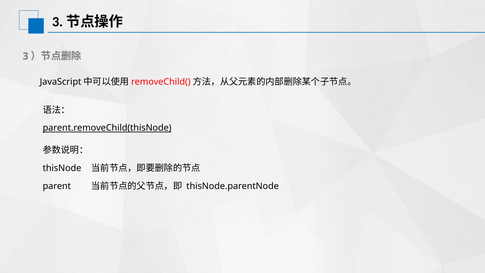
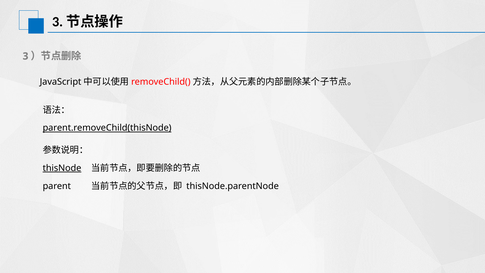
thisNode underline: none -> present
